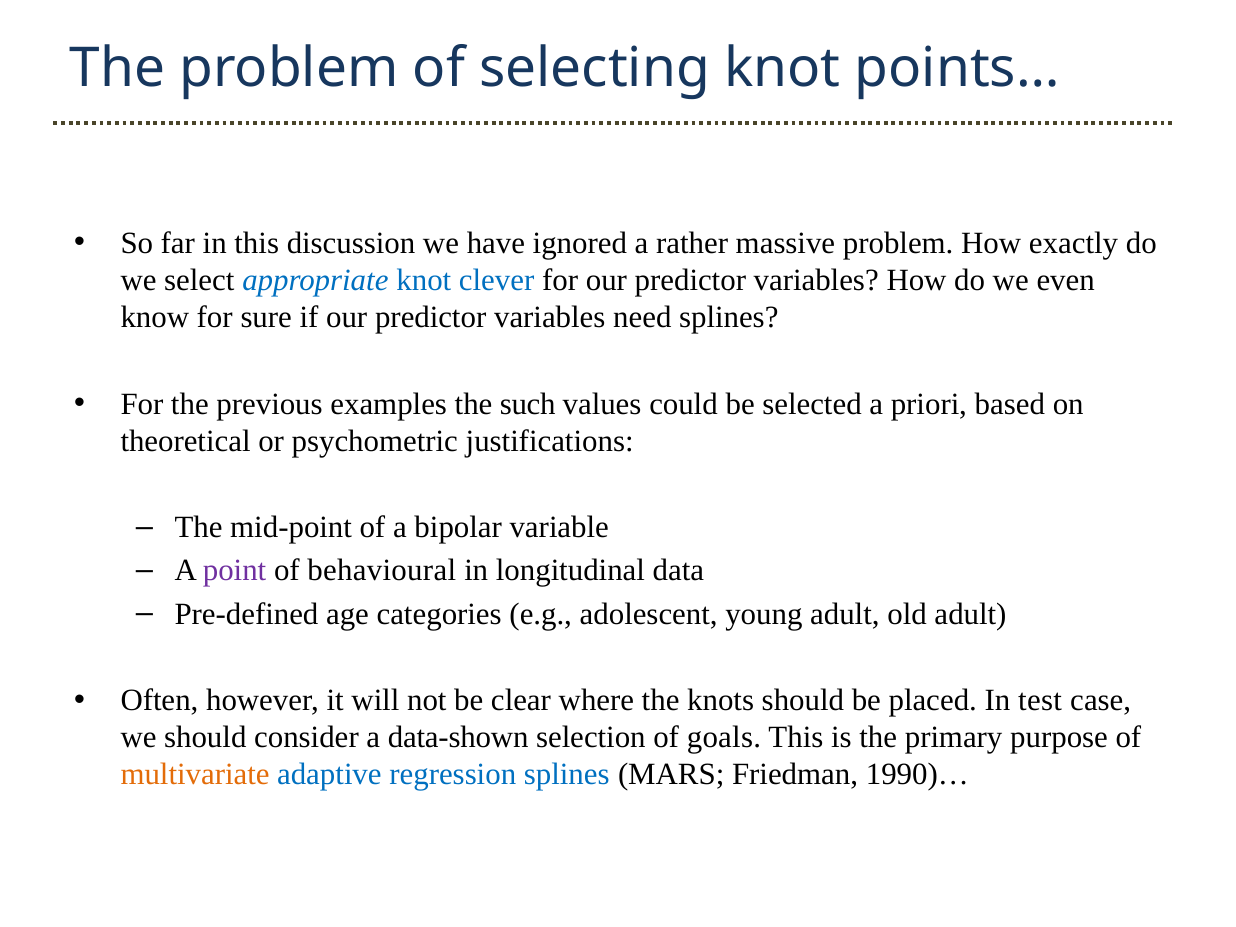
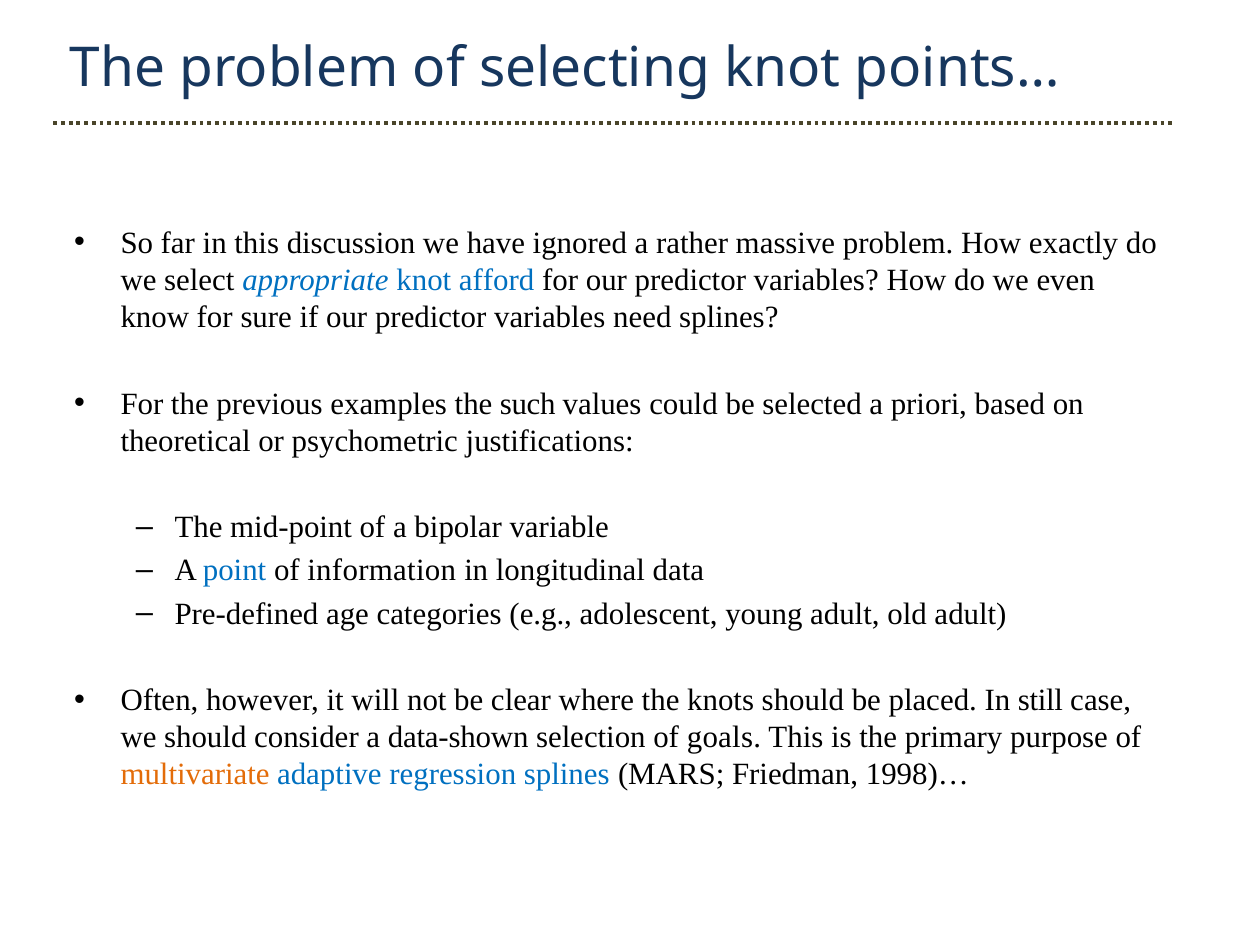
clever: clever -> afford
point colour: purple -> blue
behavioural: behavioural -> information
test: test -> still
1990)…: 1990)… -> 1998)…
